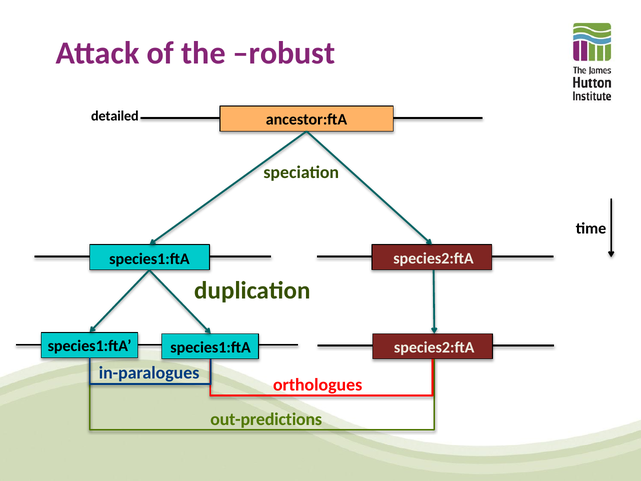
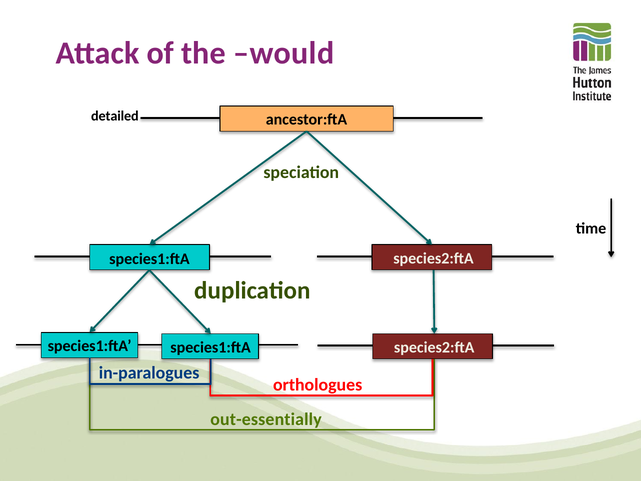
robust: robust -> would
out-predictions: out-predictions -> out-essentially
